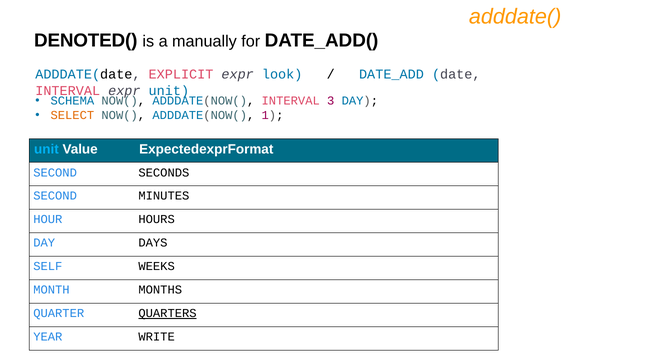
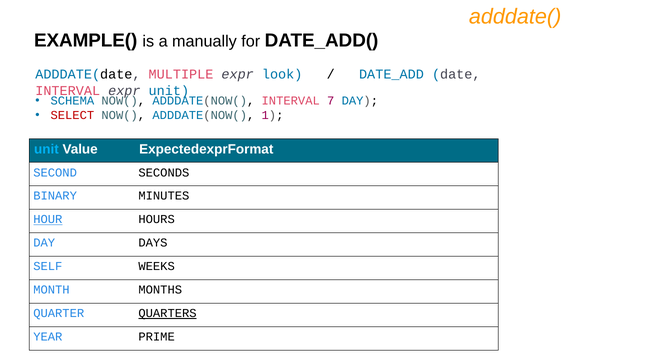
DENOTED(: DENOTED( -> EXAMPLE(
EXPLICIT: EXPLICIT -> MULTIPLE
3: 3 -> 7
SELECT colour: orange -> red
SECOND at (55, 196): SECOND -> BINARY
HOUR underline: none -> present
WRITE: WRITE -> PRIME
